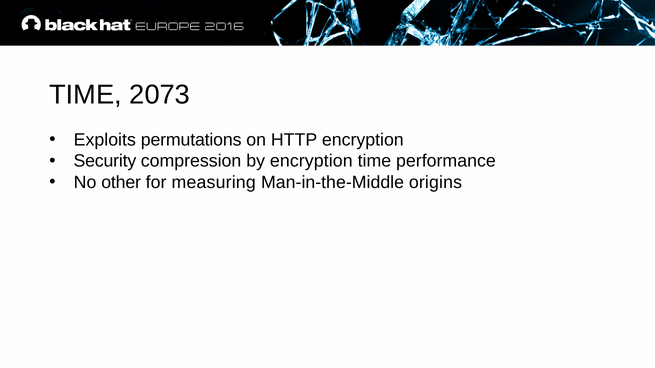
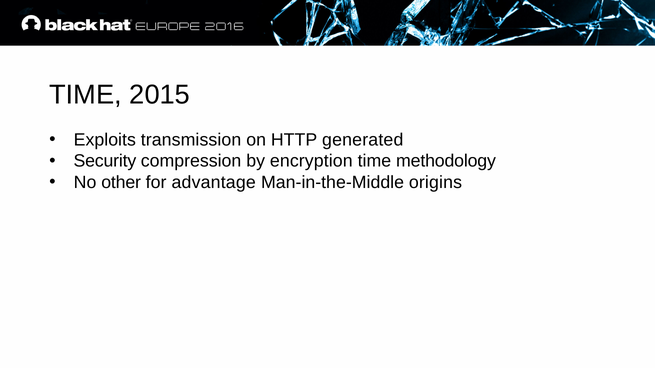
2073: 2073 -> 2015
permutations: permutations -> transmission
HTTP encryption: encryption -> generated
performance: performance -> methodology
measuring: measuring -> advantage
